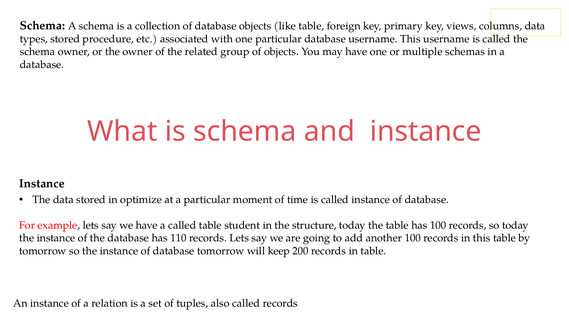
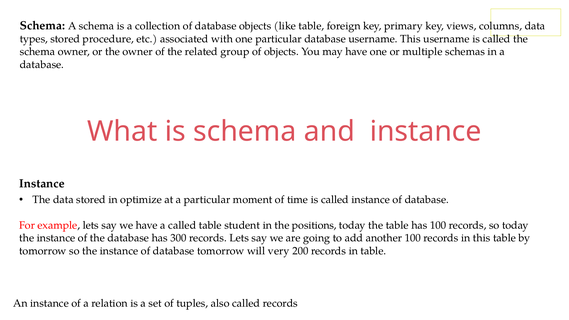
structure: structure -> positions
110: 110 -> 300
keep: keep -> very
